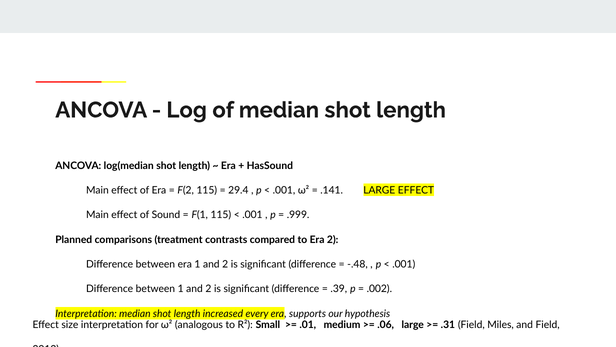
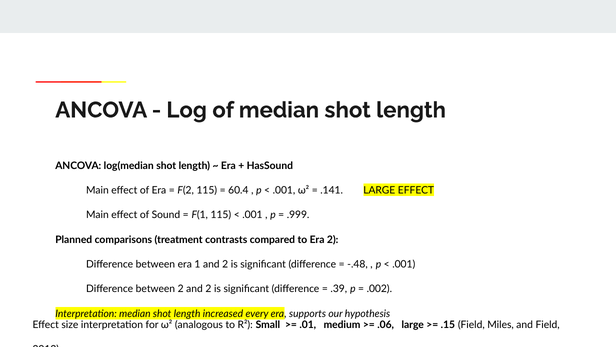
29.4: 29.4 -> 60.4
between 1: 1 -> 2
.31: .31 -> .15
